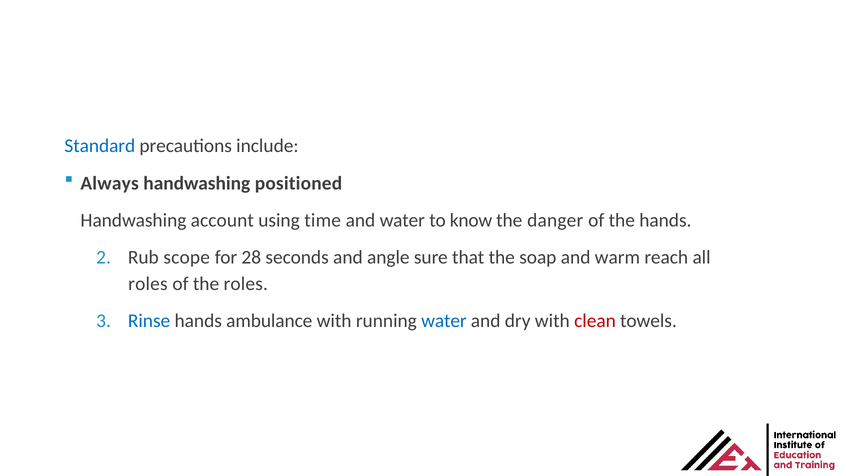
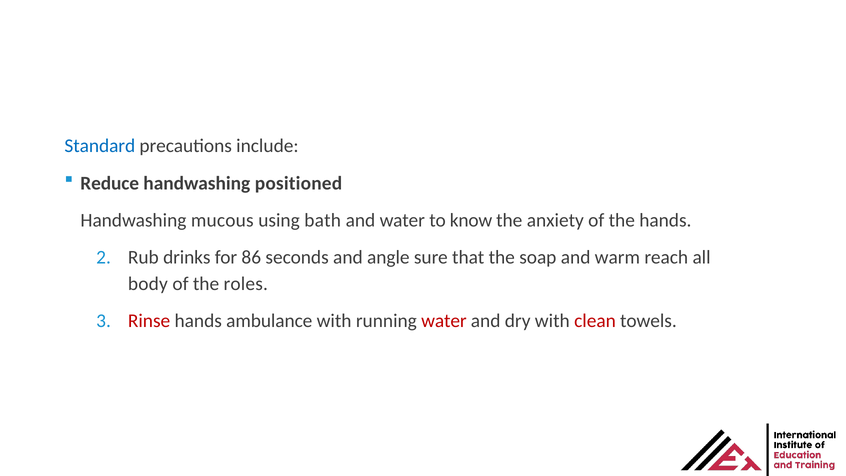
Always: Always -> Reduce
account: account -> mucous
time: time -> bath
danger: danger -> anxiety
scope: scope -> drinks
28: 28 -> 86
roles at (148, 284): roles -> body
Rinse colour: blue -> red
water at (444, 321) colour: blue -> red
